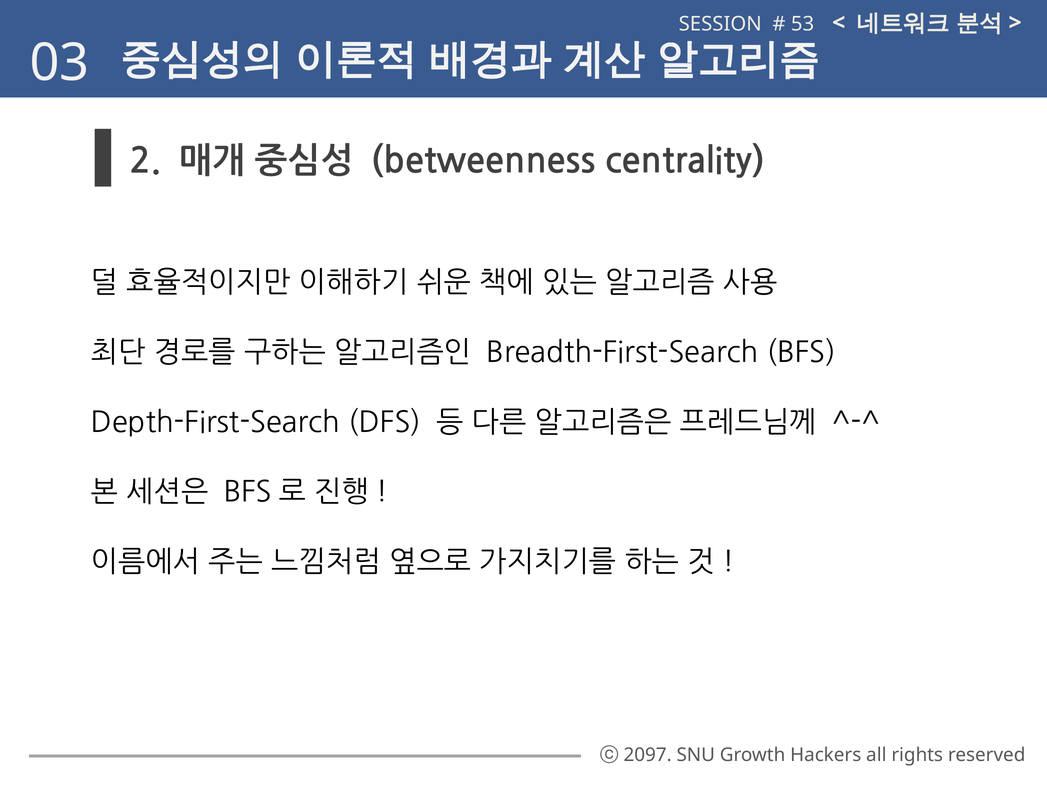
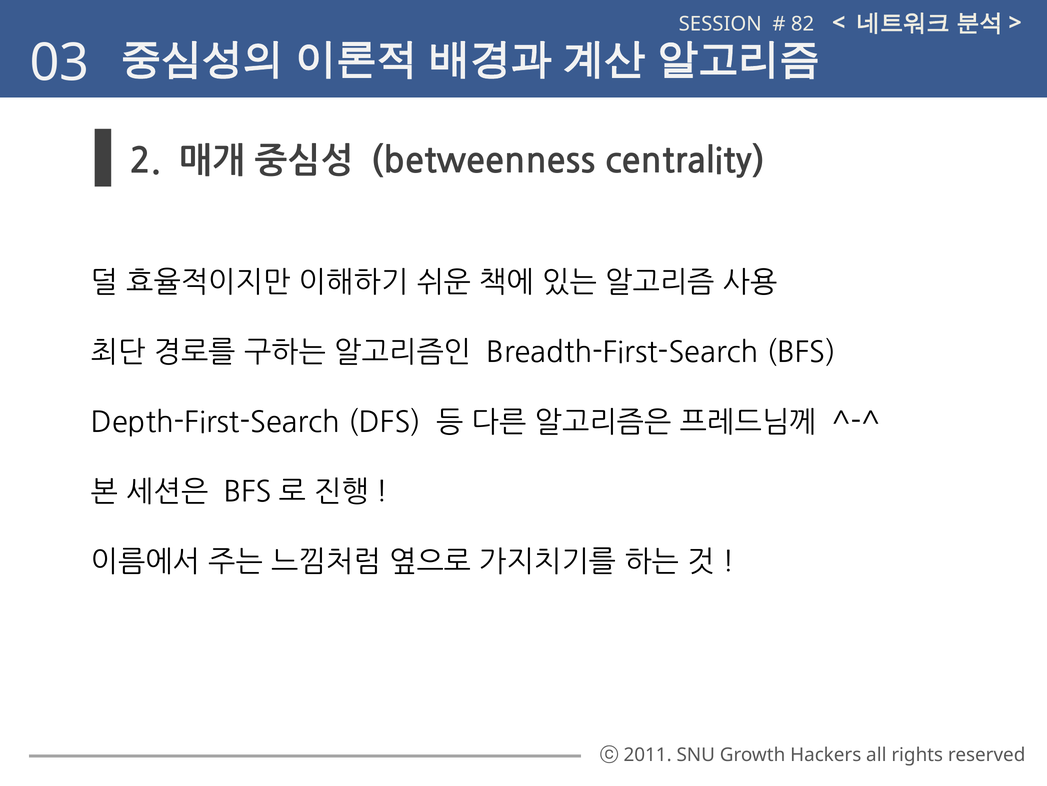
53: 53 -> 82
2097: 2097 -> 2011
